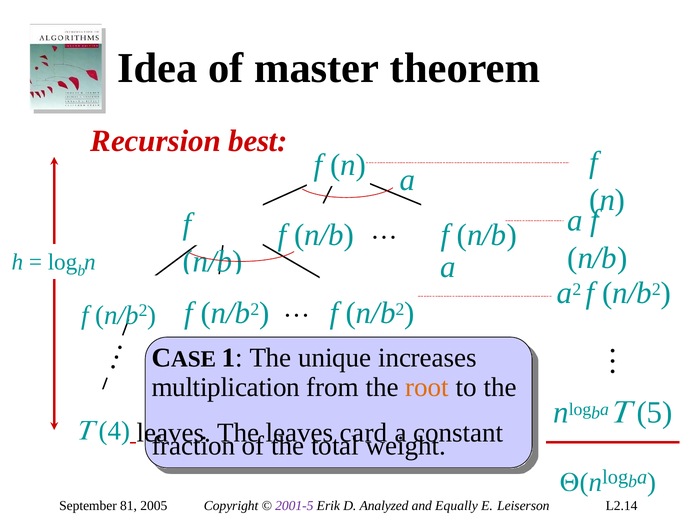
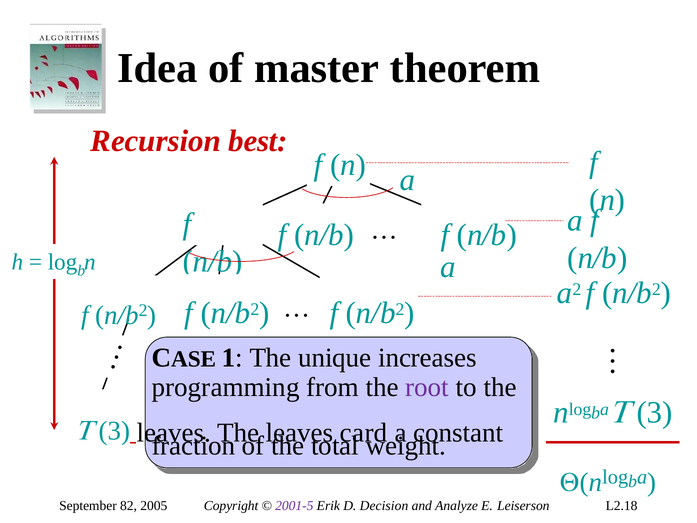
multiplication: multiplication -> programming
root colour: orange -> purple
5 at (655, 412): 5 -> 3
4 at (115, 431): 4 -> 3
81: 81 -> 82
Analyzed: Analyzed -> Decision
Equally: Equally -> Analyze
L2.14: L2.14 -> L2.18
